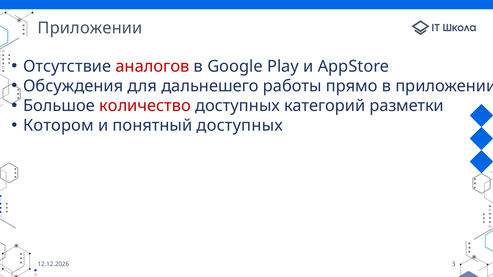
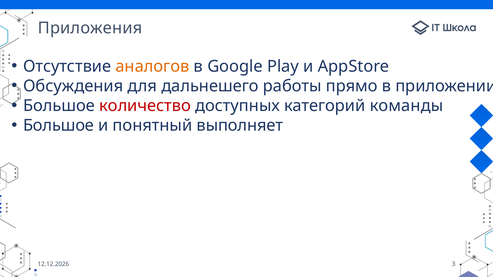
Приложении at (90, 28): Приложении -> Приложения
аналогов colour: red -> orange
разметки: разметки -> команды
Котором at (58, 126): Котором -> Большое
понятный доступных: доступных -> выполняет
